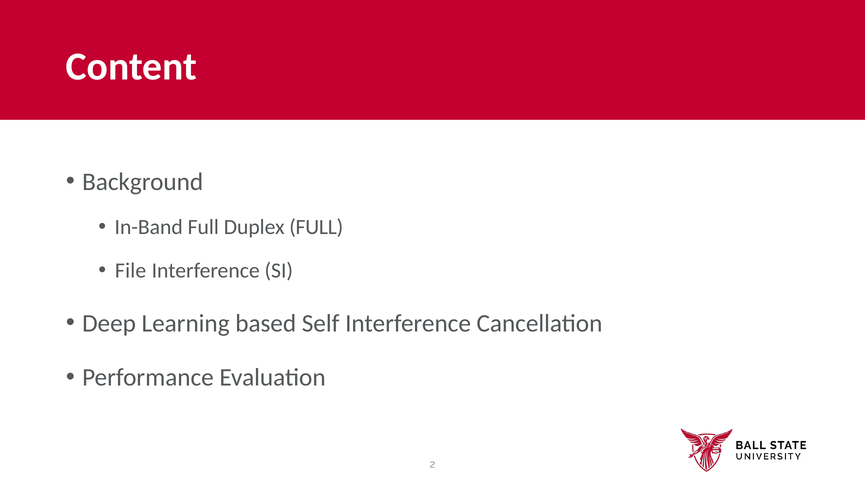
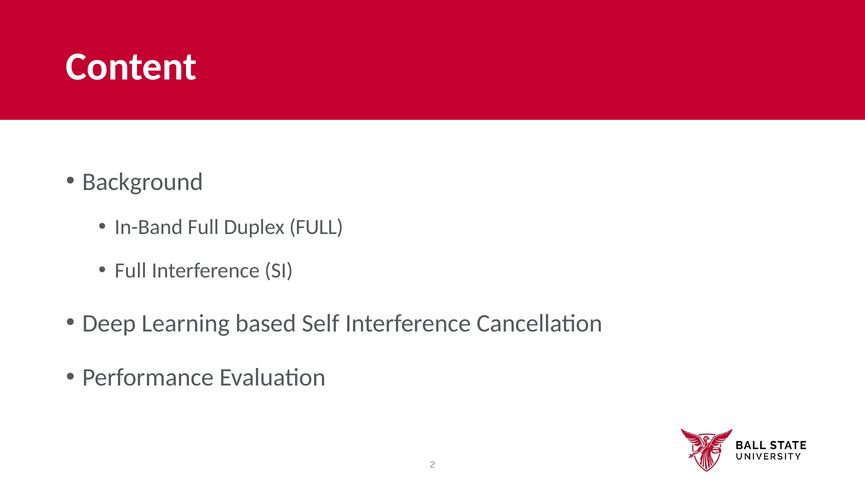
File at (131, 271): File -> Full
